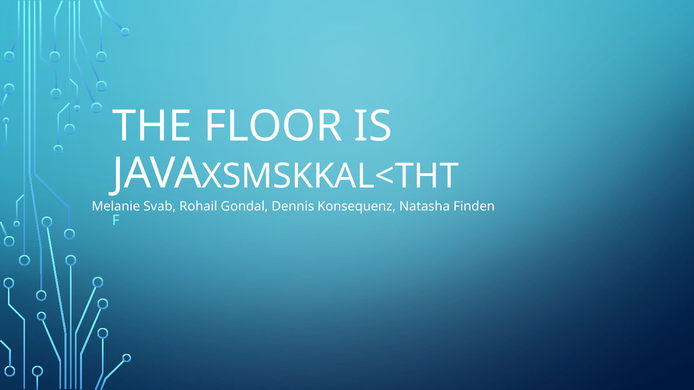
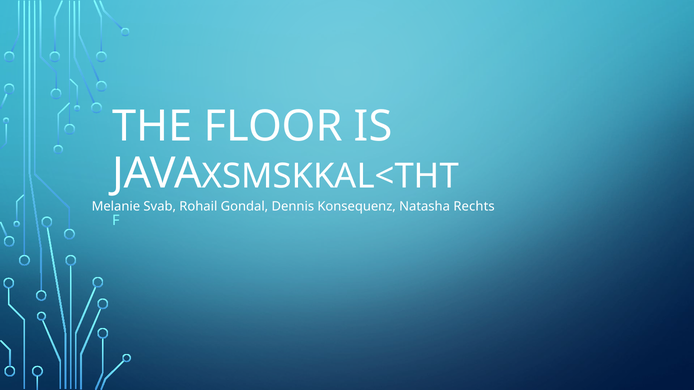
Finden: Finden -> Rechts
